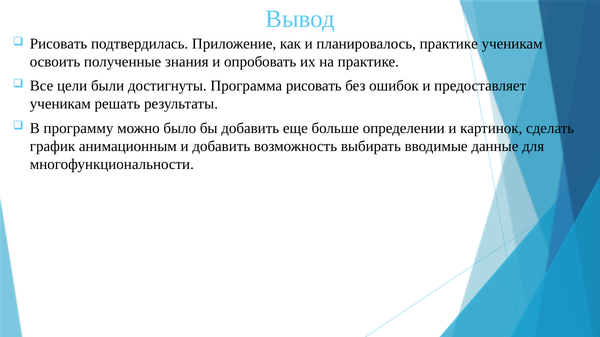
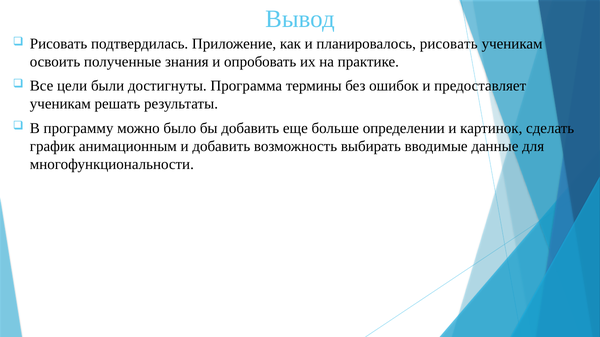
планировалось практике: практике -> рисовать
Программа рисовать: рисовать -> термины
